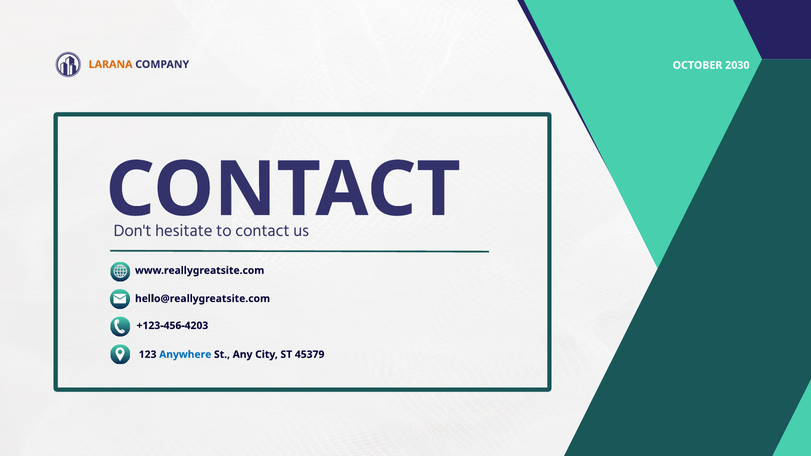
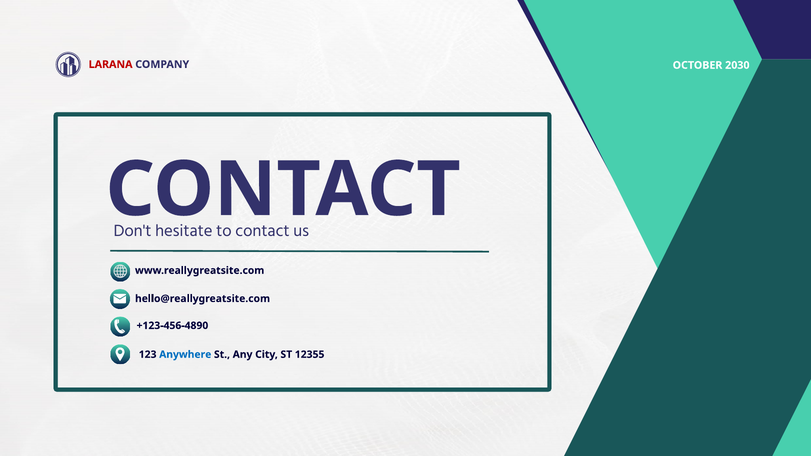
LARANA colour: orange -> red
+123-456-4203: +123-456-4203 -> +123-456-4890
45379: 45379 -> 12355
